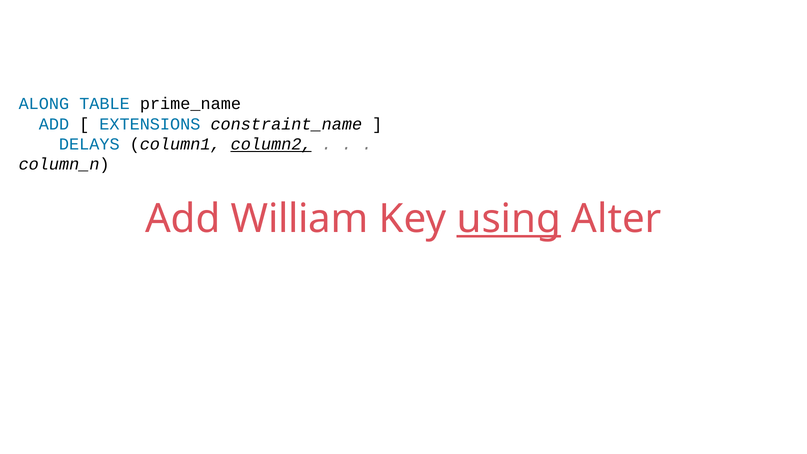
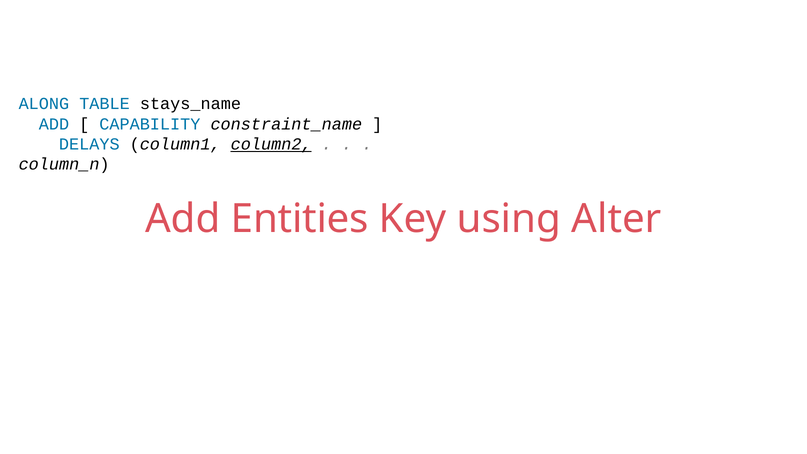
prime_name: prime_name -> stays_name
EXTENSIONS: EXTENSIONS -> CAPABILITY
William: William -> Entities
using underline: present -> none
